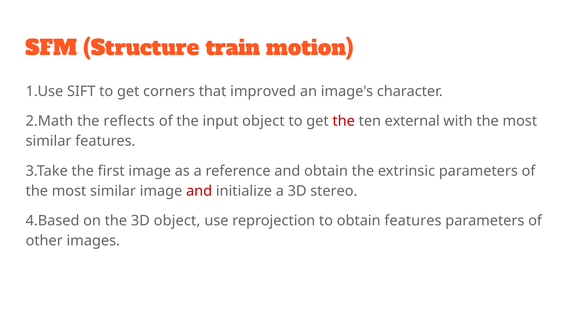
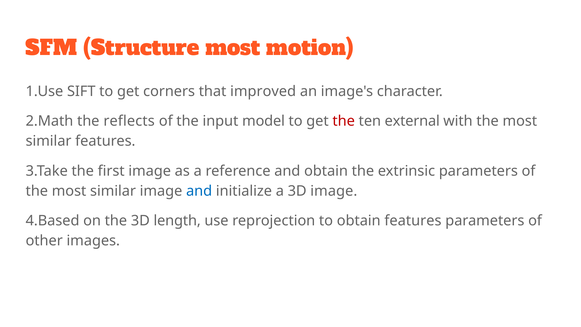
Structure train: train -> most
input object: object -> model
and at (199, 191) colour: red -> blue
3D stereo: stereo -> image
3D object: object -> length
